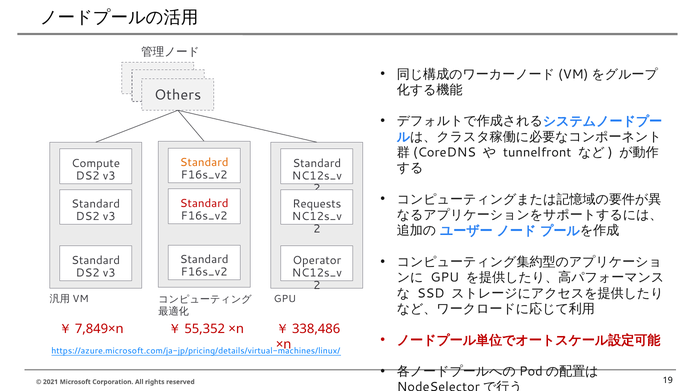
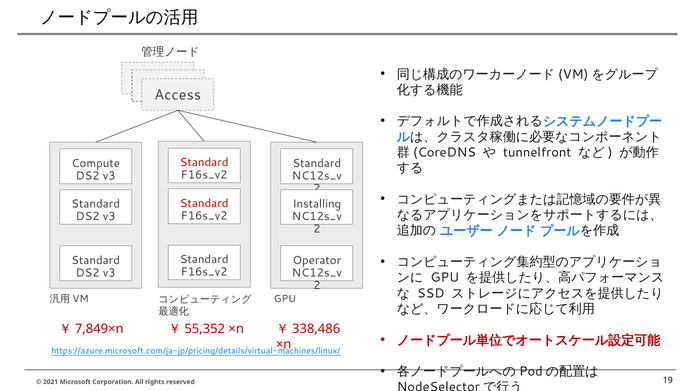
Others: Others -> Access
Standard at (204, 163) colour: orange -> red
Requests: Requests -> Installing
